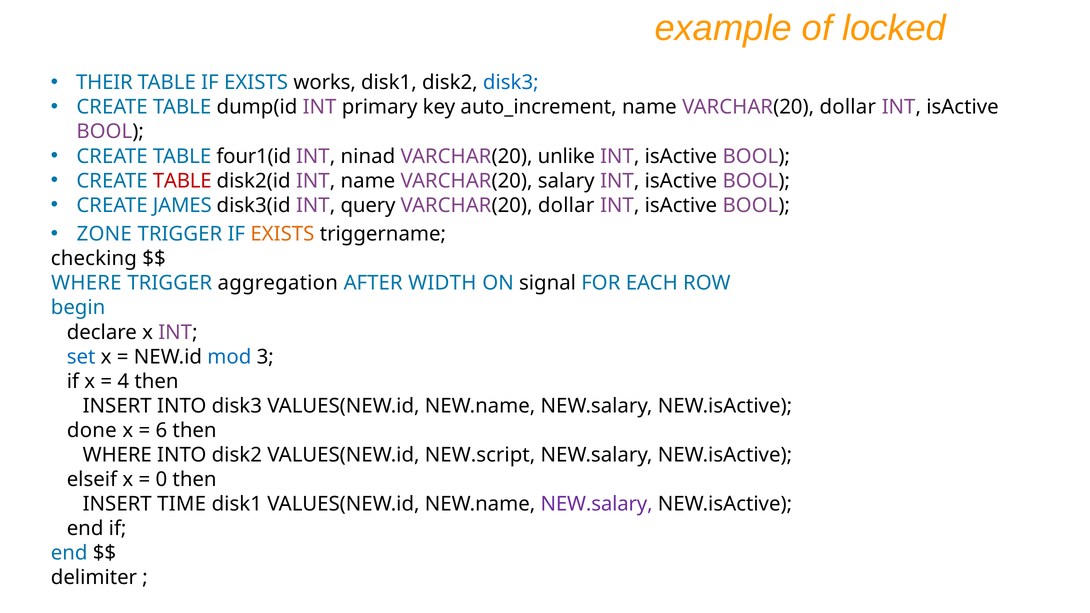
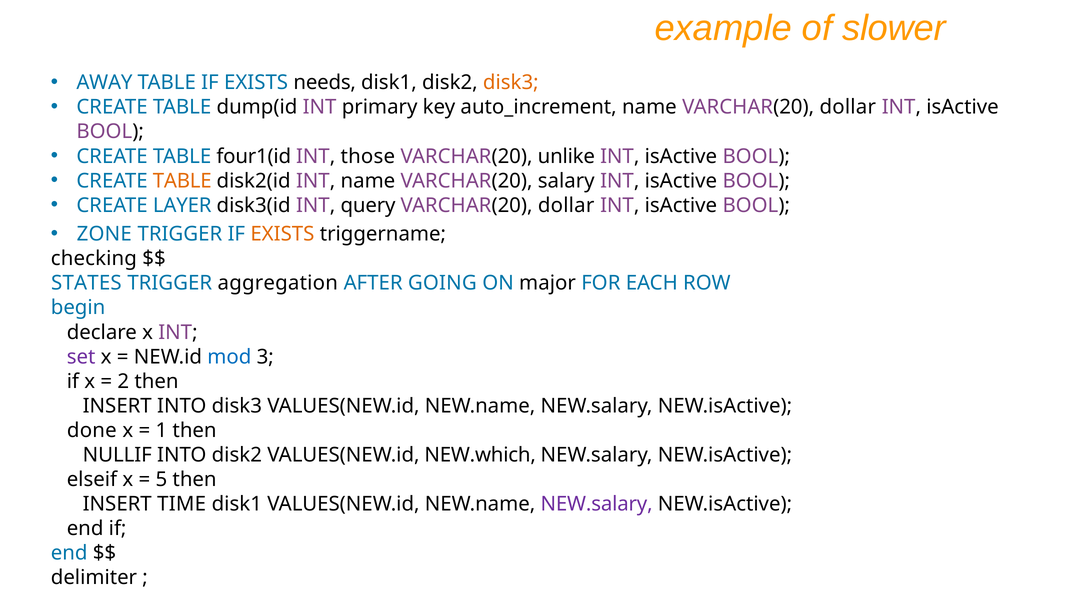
locked: locked -> slower
THEIR: THEIR -> AWAY
works: works -> needs
disk3 at (511, 83) colour: blue -> orange
ninad: ninad -> those
TABLE at (182, 181) colour: red -> orange
JAMES: JAMES -> LAYER
WHERE at (86, 283): WHERE -> STATES
WIDTH: WIDTH -> GOING
signal: signal -> major
set colour: blue -> purple
4: 4 -> 2
6: 6 -> 1
WHERE at (117, 455): WHERE -> NULLIF
NEW.script: NEW.script -> NEW.which
0: 0 -> 5
